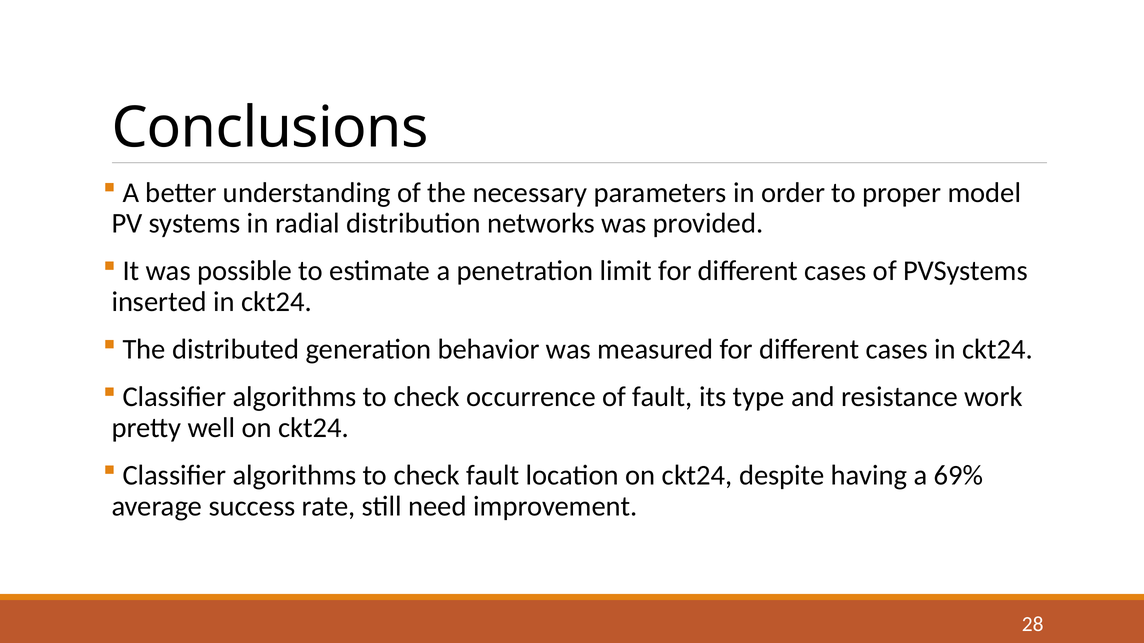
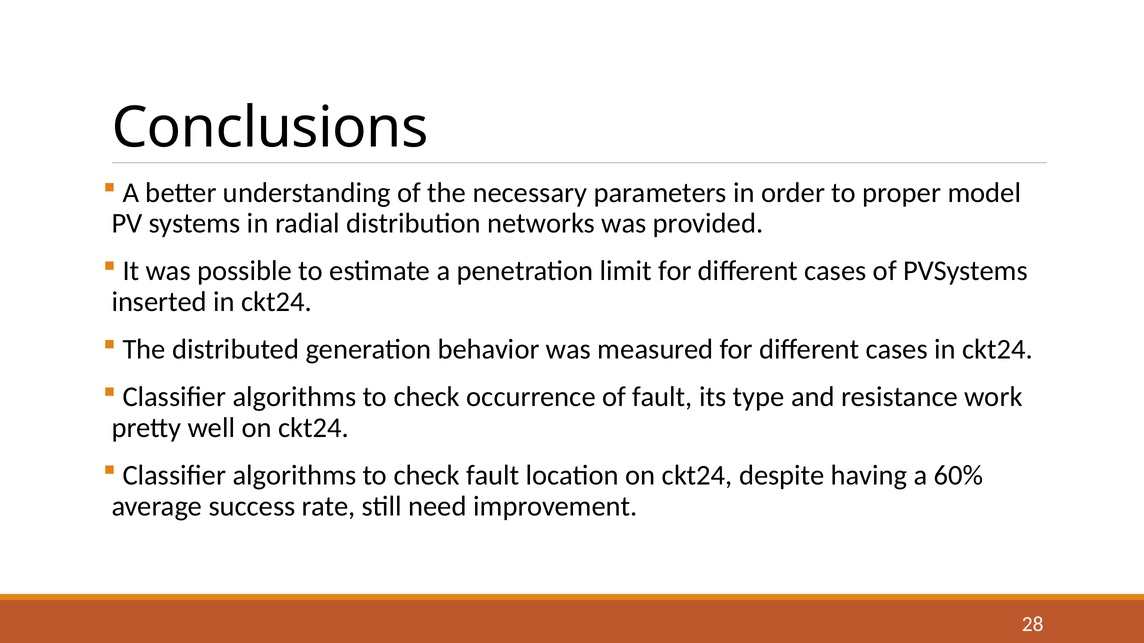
69%: 69% -> 60%
